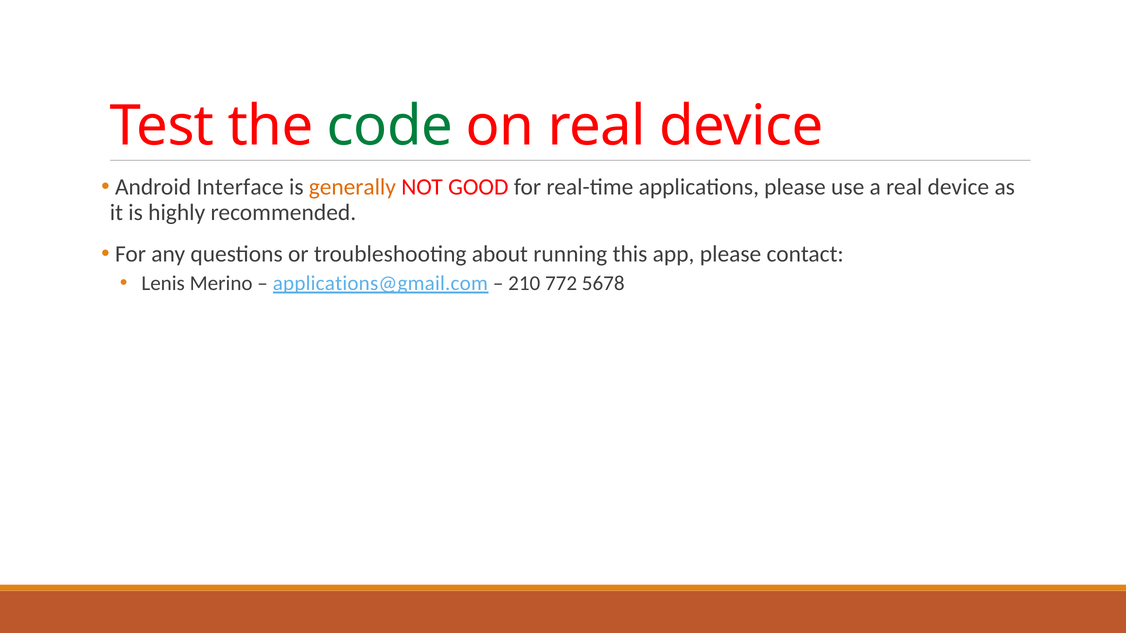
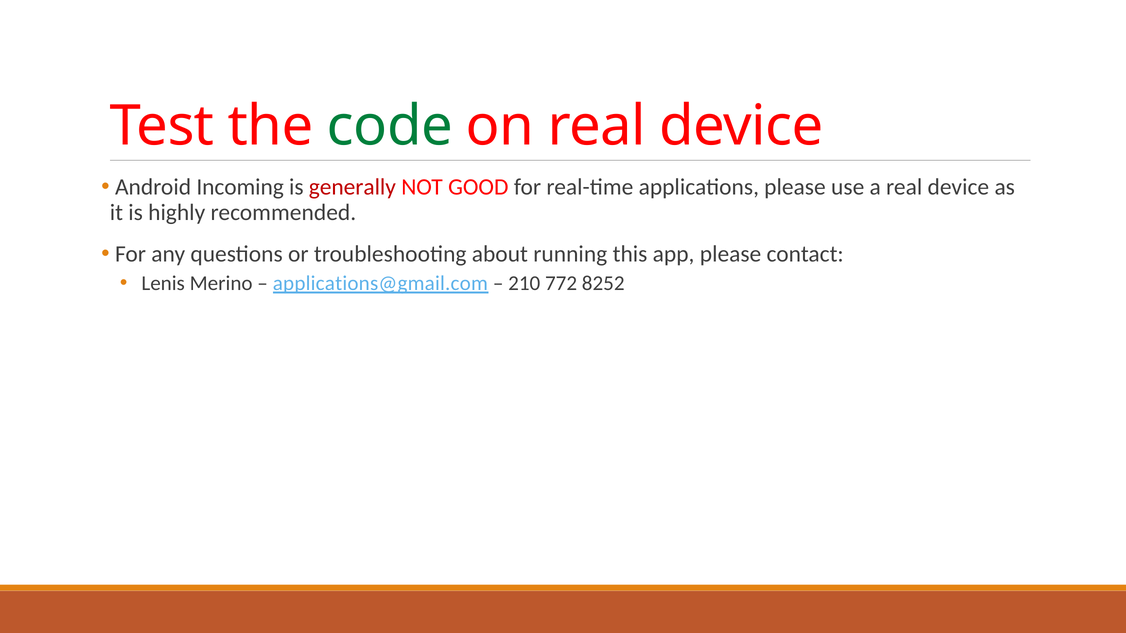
Interface: Interface -> Incoming
generally colour: orange -> red
5678: 5678 -> 8252
